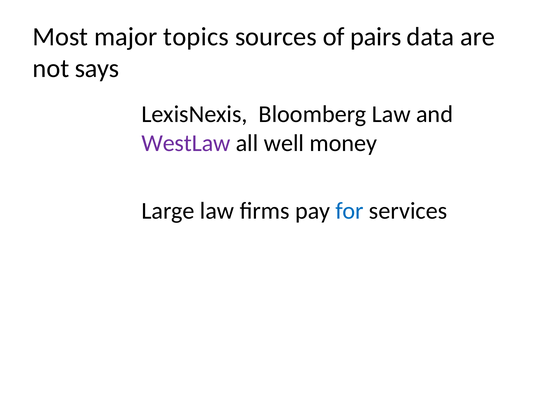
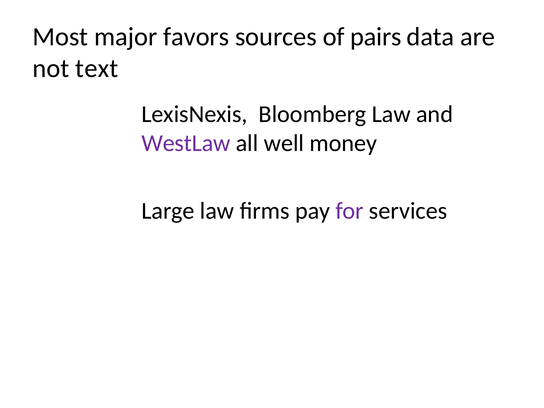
topics: topics -> favors
says: says -> text
for colour: blue -> purple
